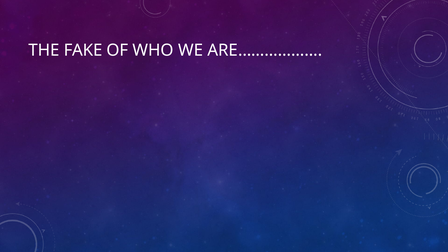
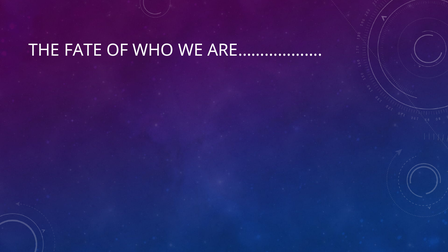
FAKE: FAKE -> FATE
